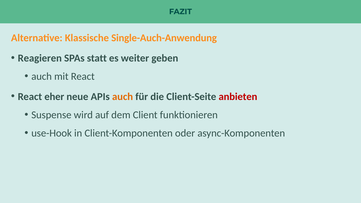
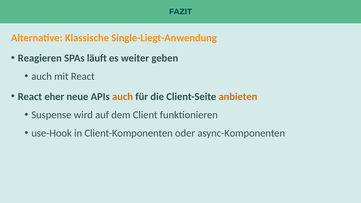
Single-Auch-Anwendung: Single-Auch-Anwendung -> Single-Liegt-Anwendung
statt: statt -> läuft
anbieten colour: red -> orange
